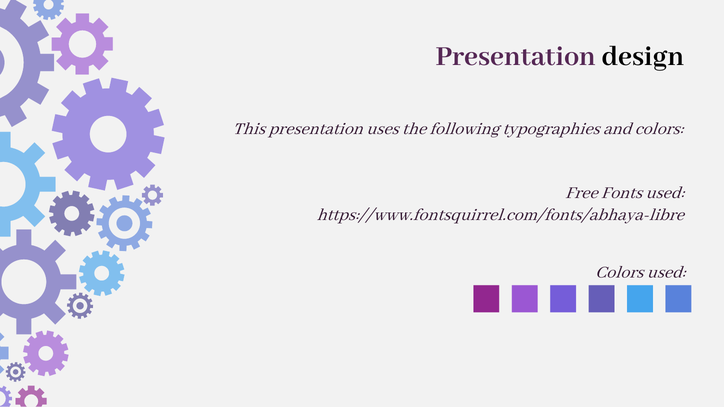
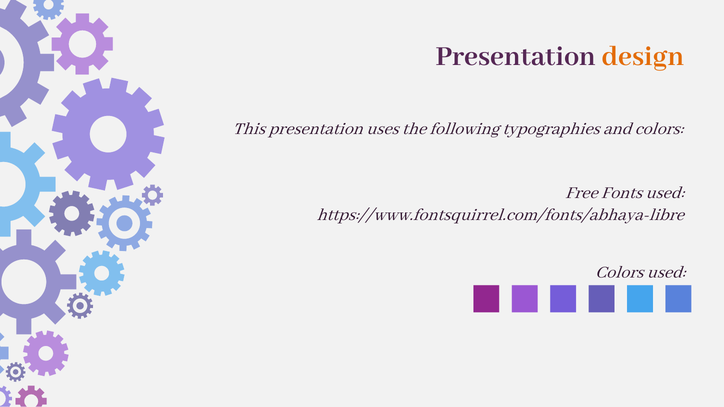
design colour: black -> orange
